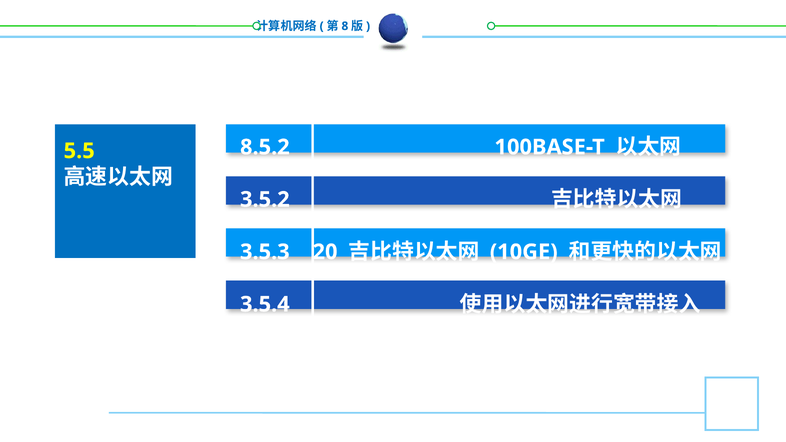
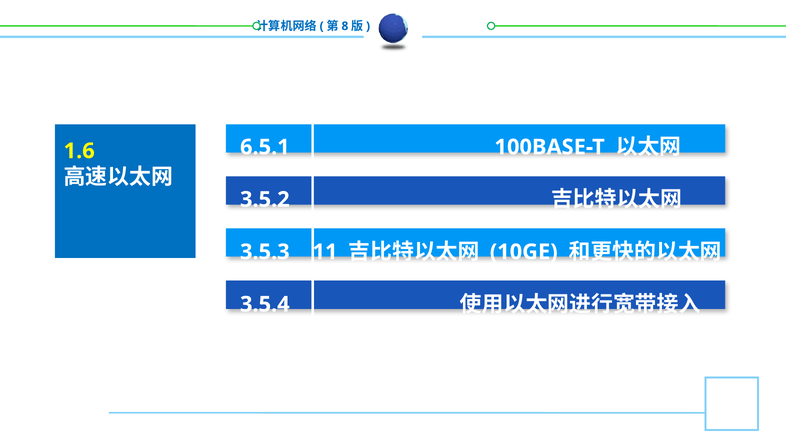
8.5.2: 8.5.2 -> 6.5.1
5.5: 5.5 -> 1.6
20: 20 -> 11
